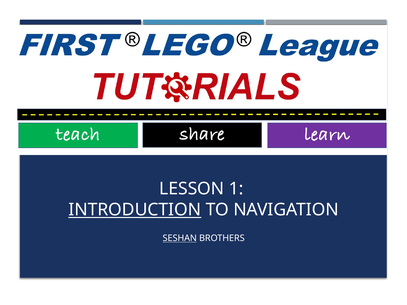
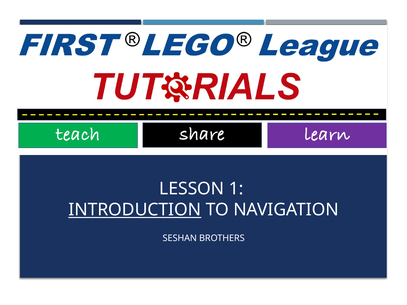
SESHAN underline: present -> none
